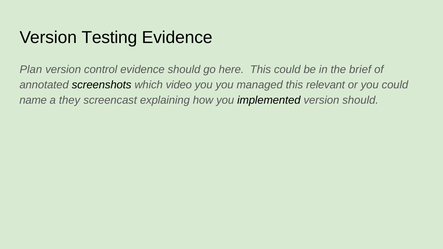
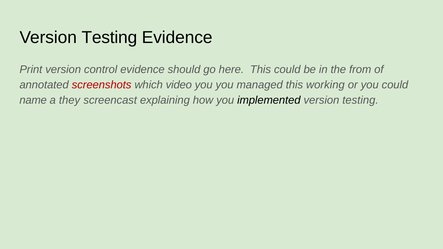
Plan: Plan -> Print
brief: brief -> from
screenshots colour: black -> red
relevant: relevant -> working
should at (360, 100): should -> testing
